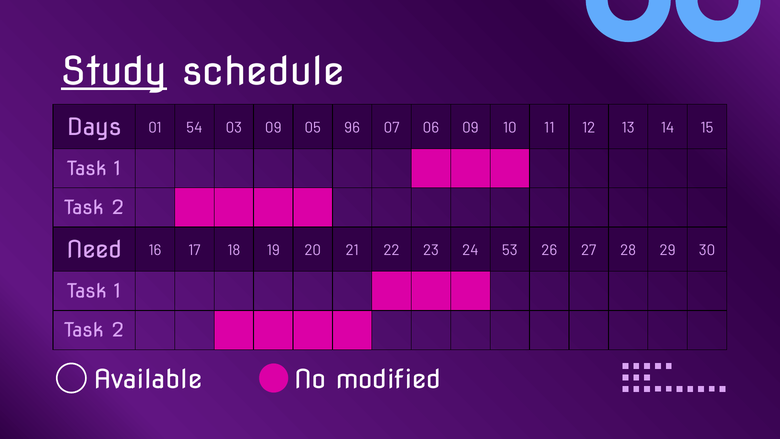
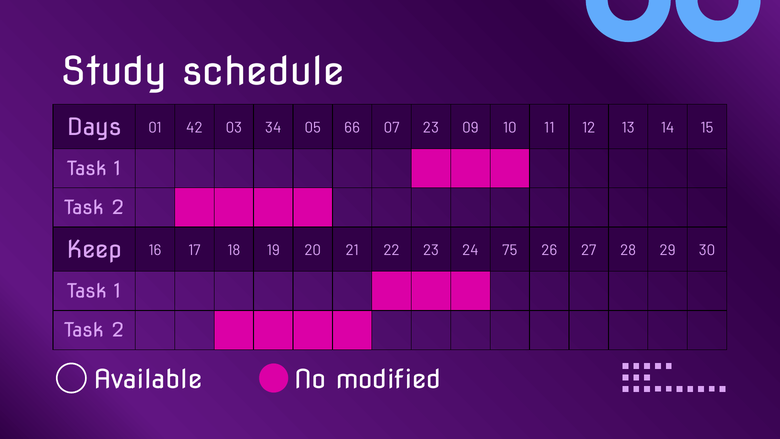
Study underline: present -> none
54: 54 -> 42
03 09: 09 -> 34
96: 96 -> 66
07 06: 06 -> 23
Need: Need -> Keep
53: 53 -> 75
